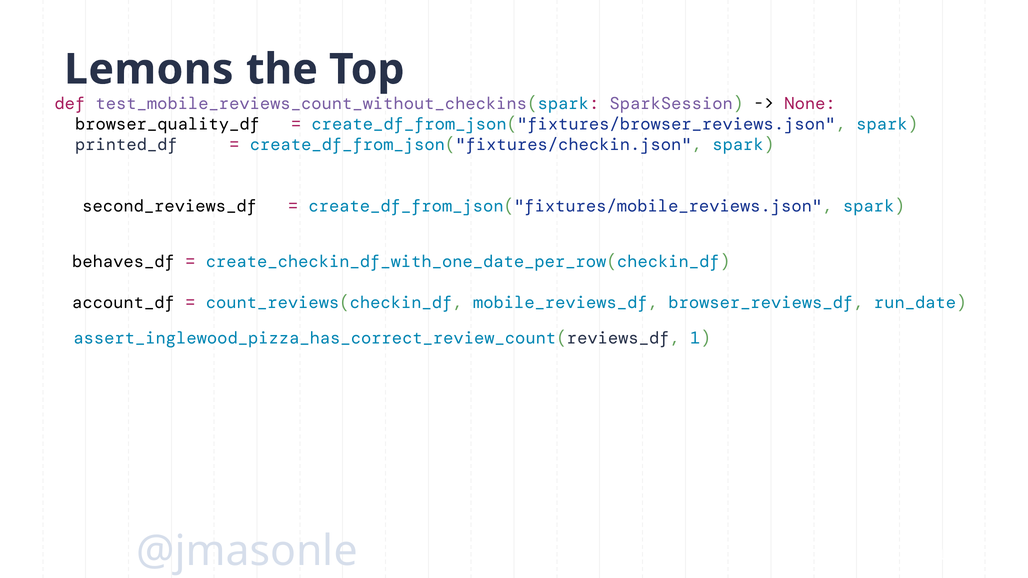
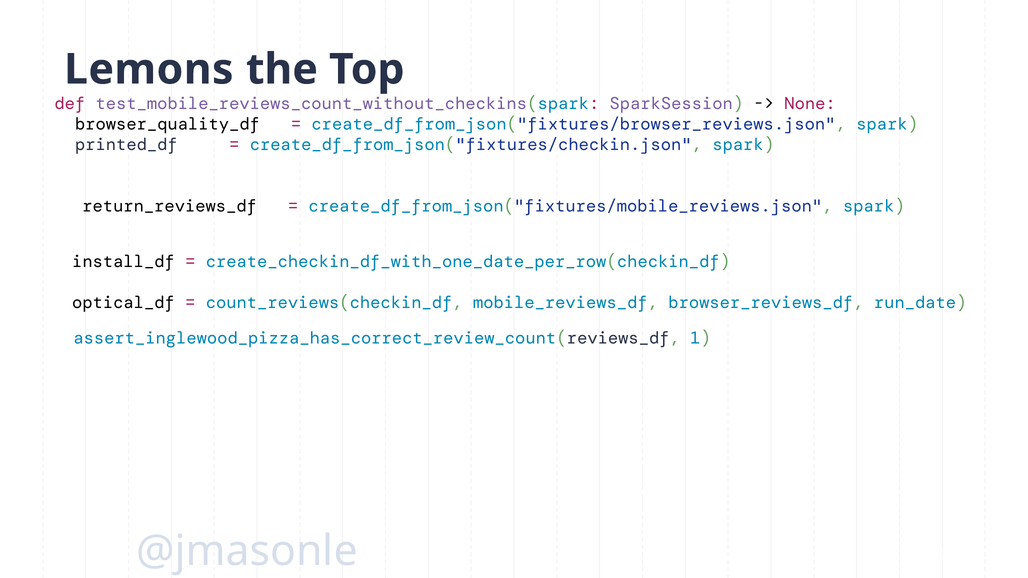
second_reviews_df: second_reviews_df -> return_reviews_df
behaves_df: behaves_df -> install_df
account_df: account_df -> optical_df
